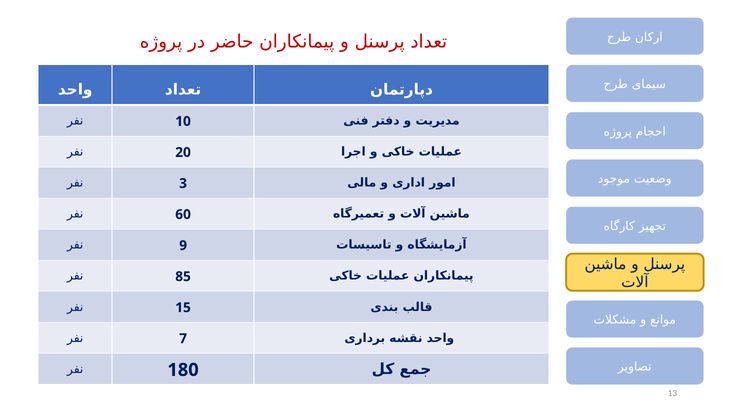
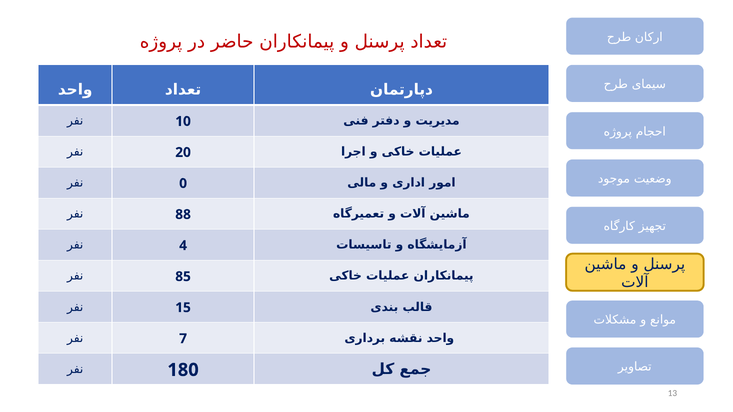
3: 3 -> 0
60: 60 -> 88
9: 9 -> 4
